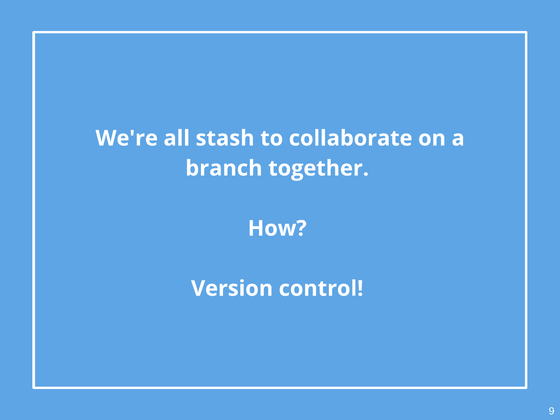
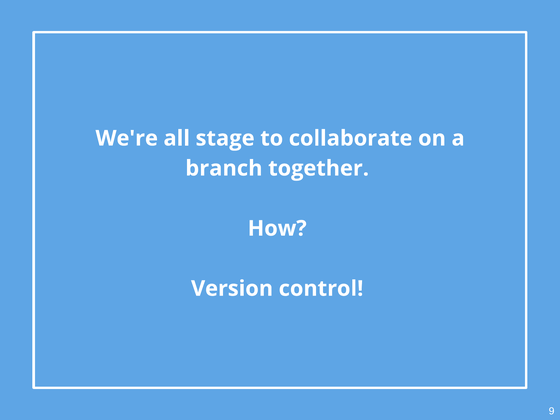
stash: stash -> stage
